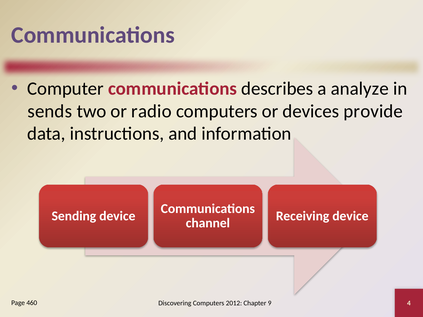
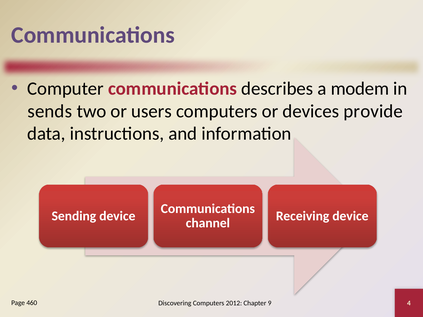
analyze: analyze -> modem
radio: radio -> users
